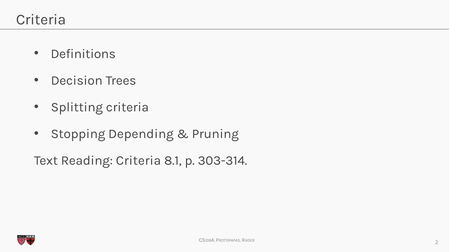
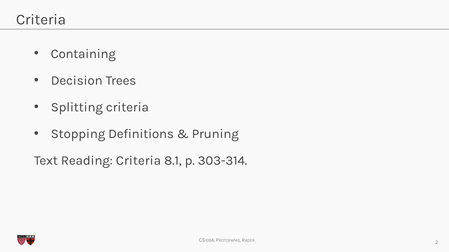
Definitions: Definitions -> Containing
Depending: Depending -> Definitions
